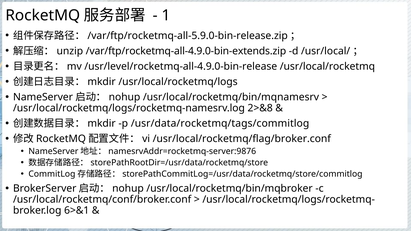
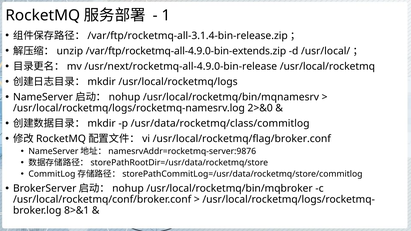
/var/ftp/rocketmq-all-5.9.0-bin-release.zip: /var/ftp/rocketmq-all-5.9.0-bin-release.zip -> /var/ftp/rocketmq-all-3.1.4-bin-release.zip
/usr/level/rocketmq-all-4.9.0-bin-release: /usr/level/rocketmq-all-4.9.0-bin-release -> /usr/next/rocketmq-all-4.9.0-bin-release
2>&8: 2>&8 -> 2>&0
/usr/data/rocketmq/tags/commitlog: /usr/data/rocketmq/tags/commitlog -> /usr/data/rocketmq/class/commitlog
6>&1: 6>&1 -> 8>&1
